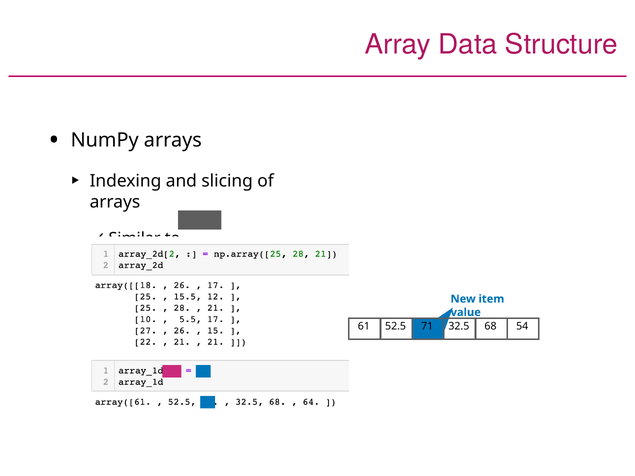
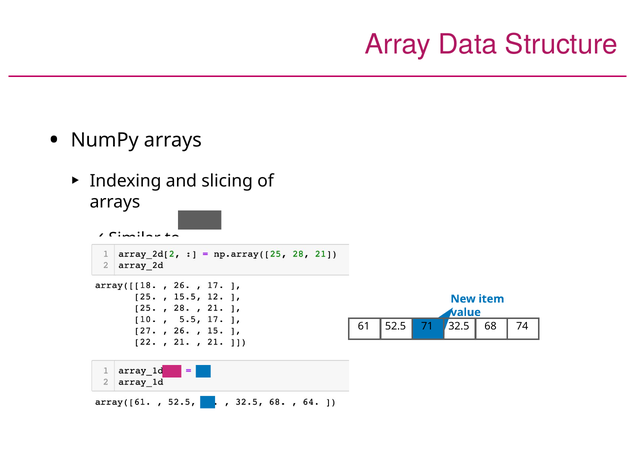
54: 54 -> 74
